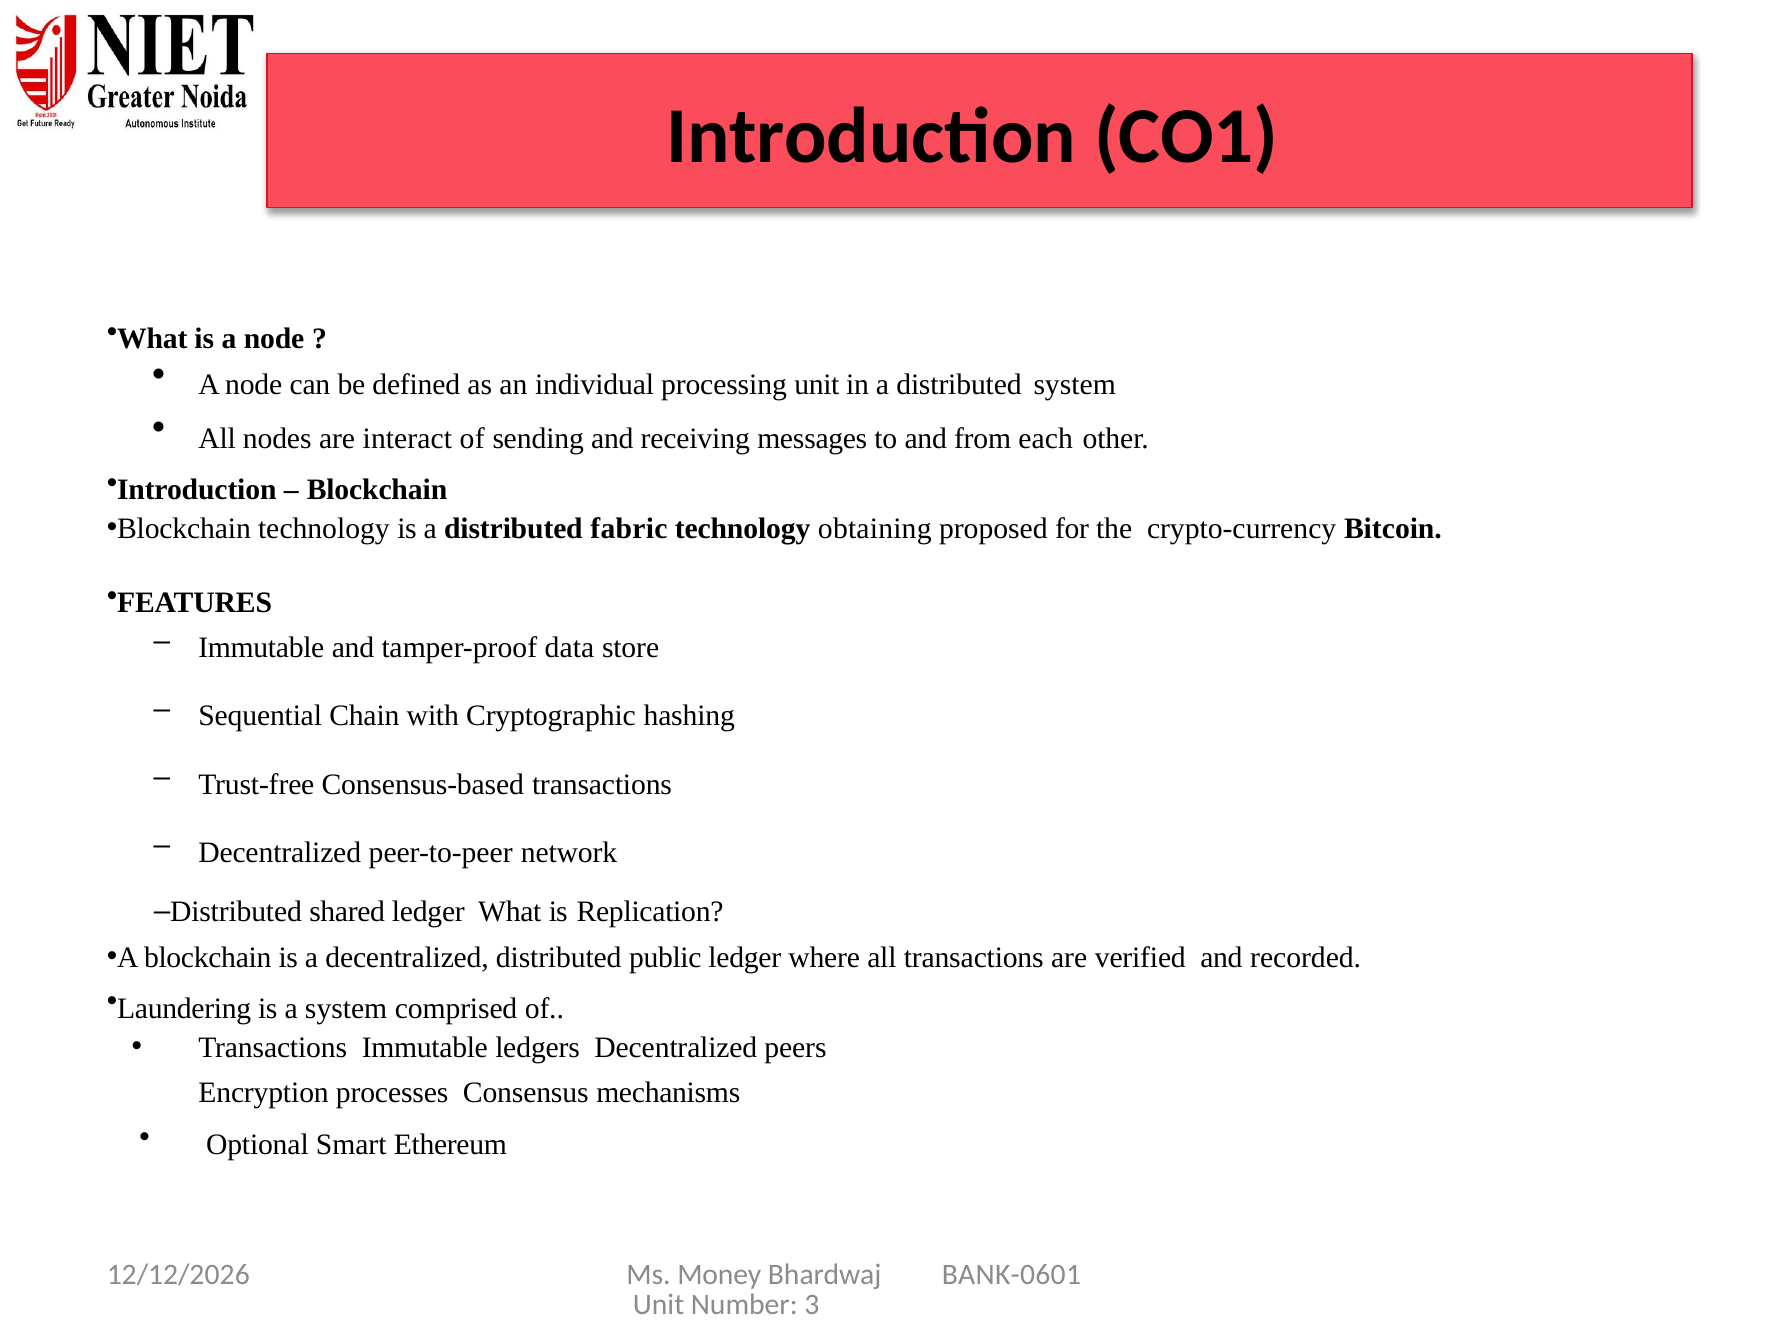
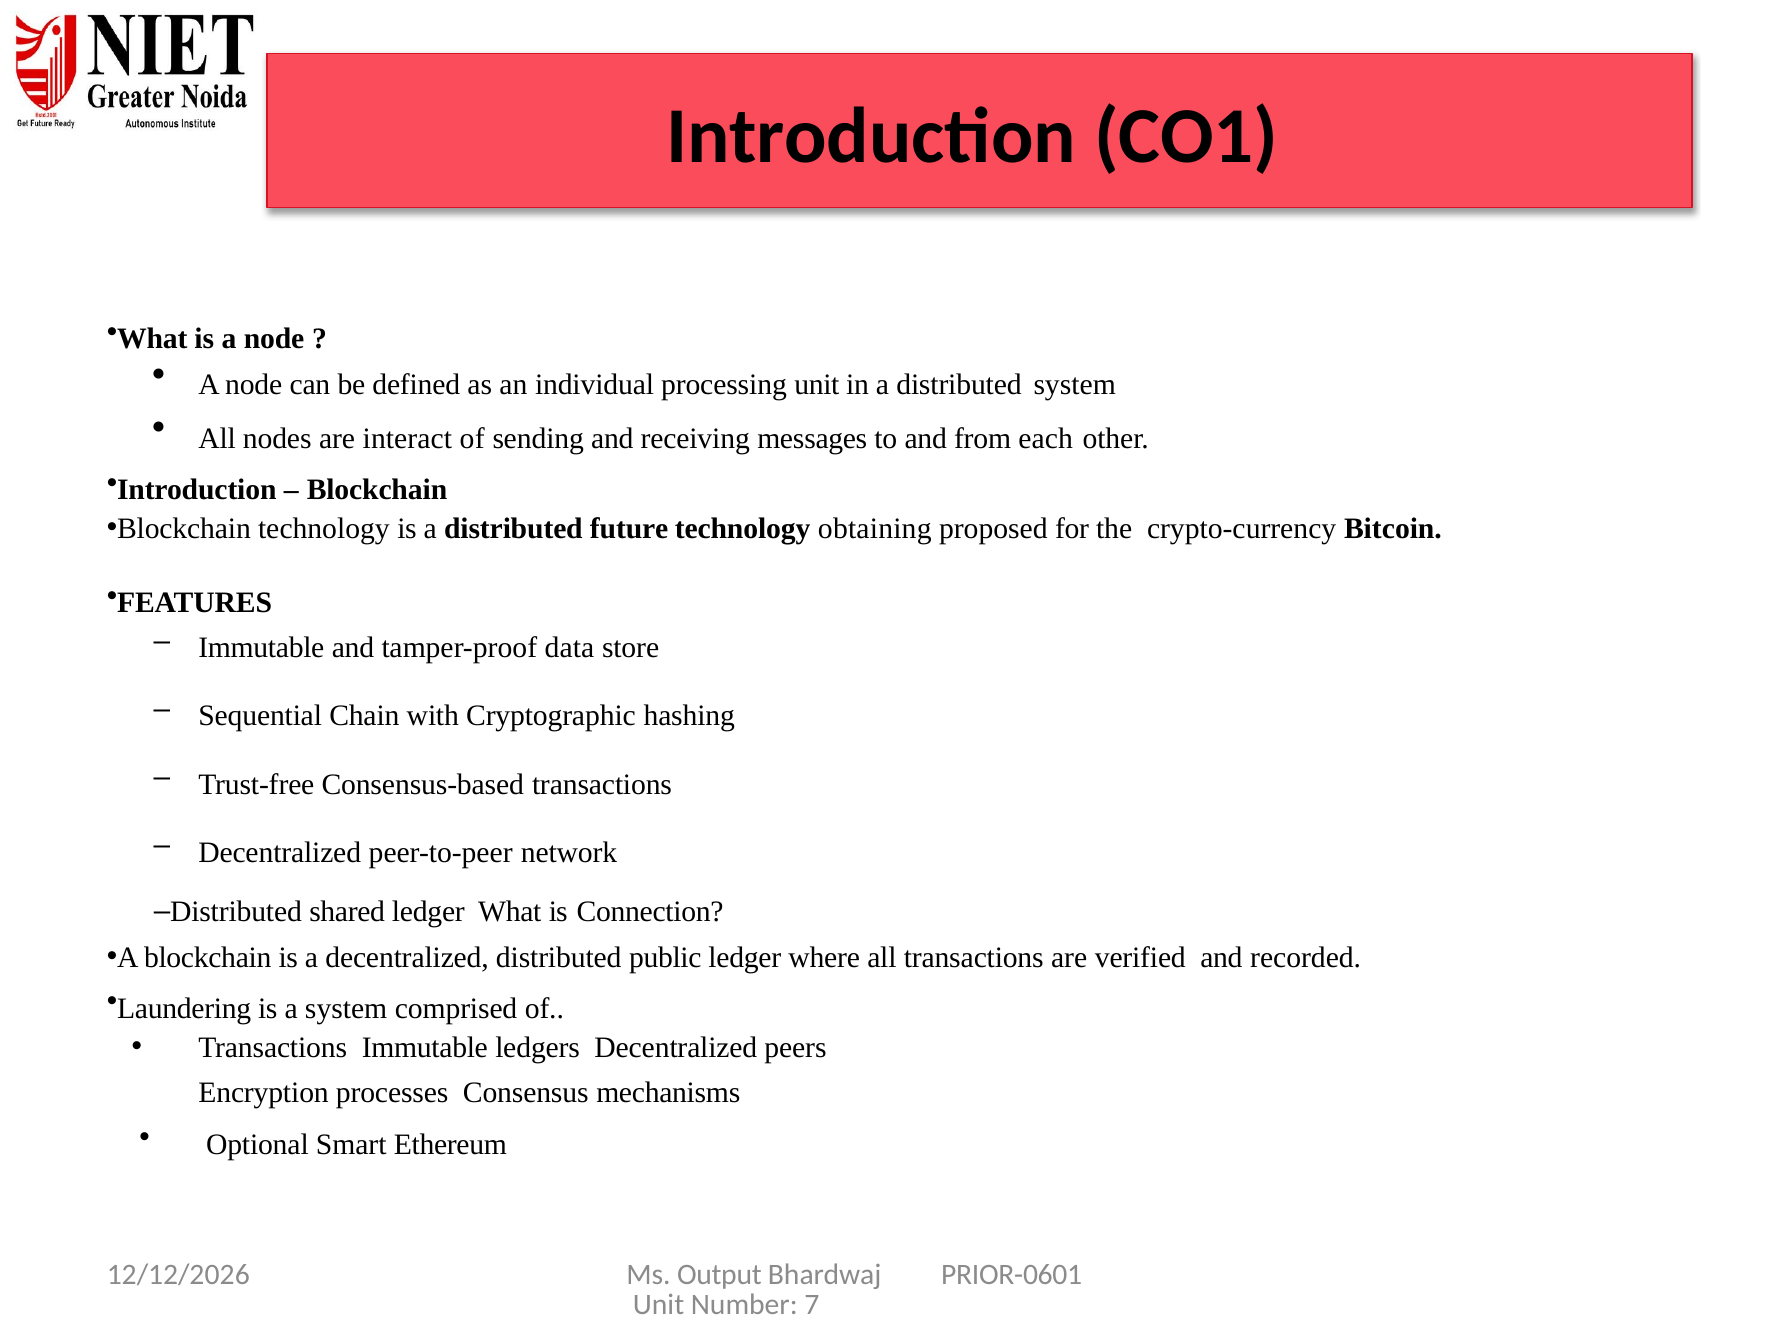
fabric: fabric -> future
Replication: Replication -> Connection
Money: Money -> Output
BANK-0601: BANK-0601 -> PRIOR-0601
3: 3 -> 7
